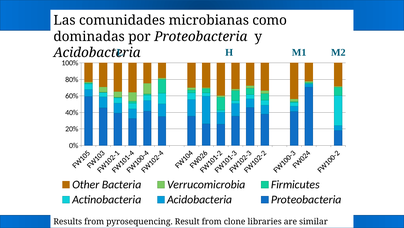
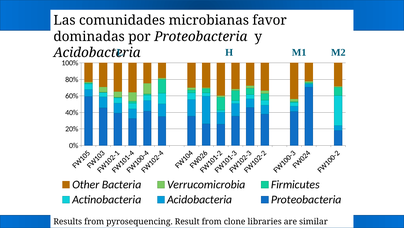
como: como -> favor
